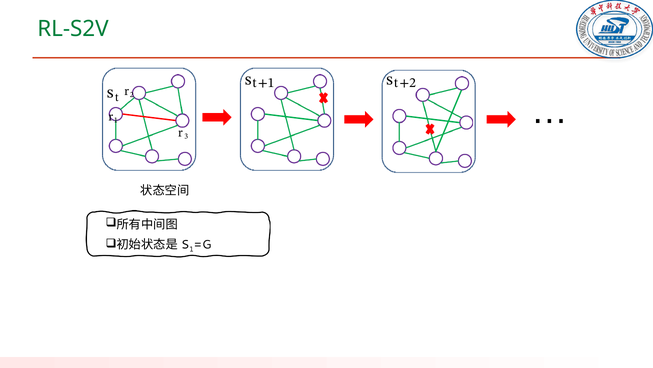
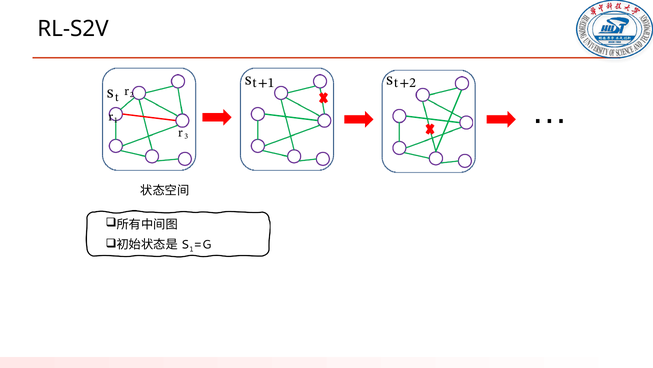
RL-S2V colour: green -> black
